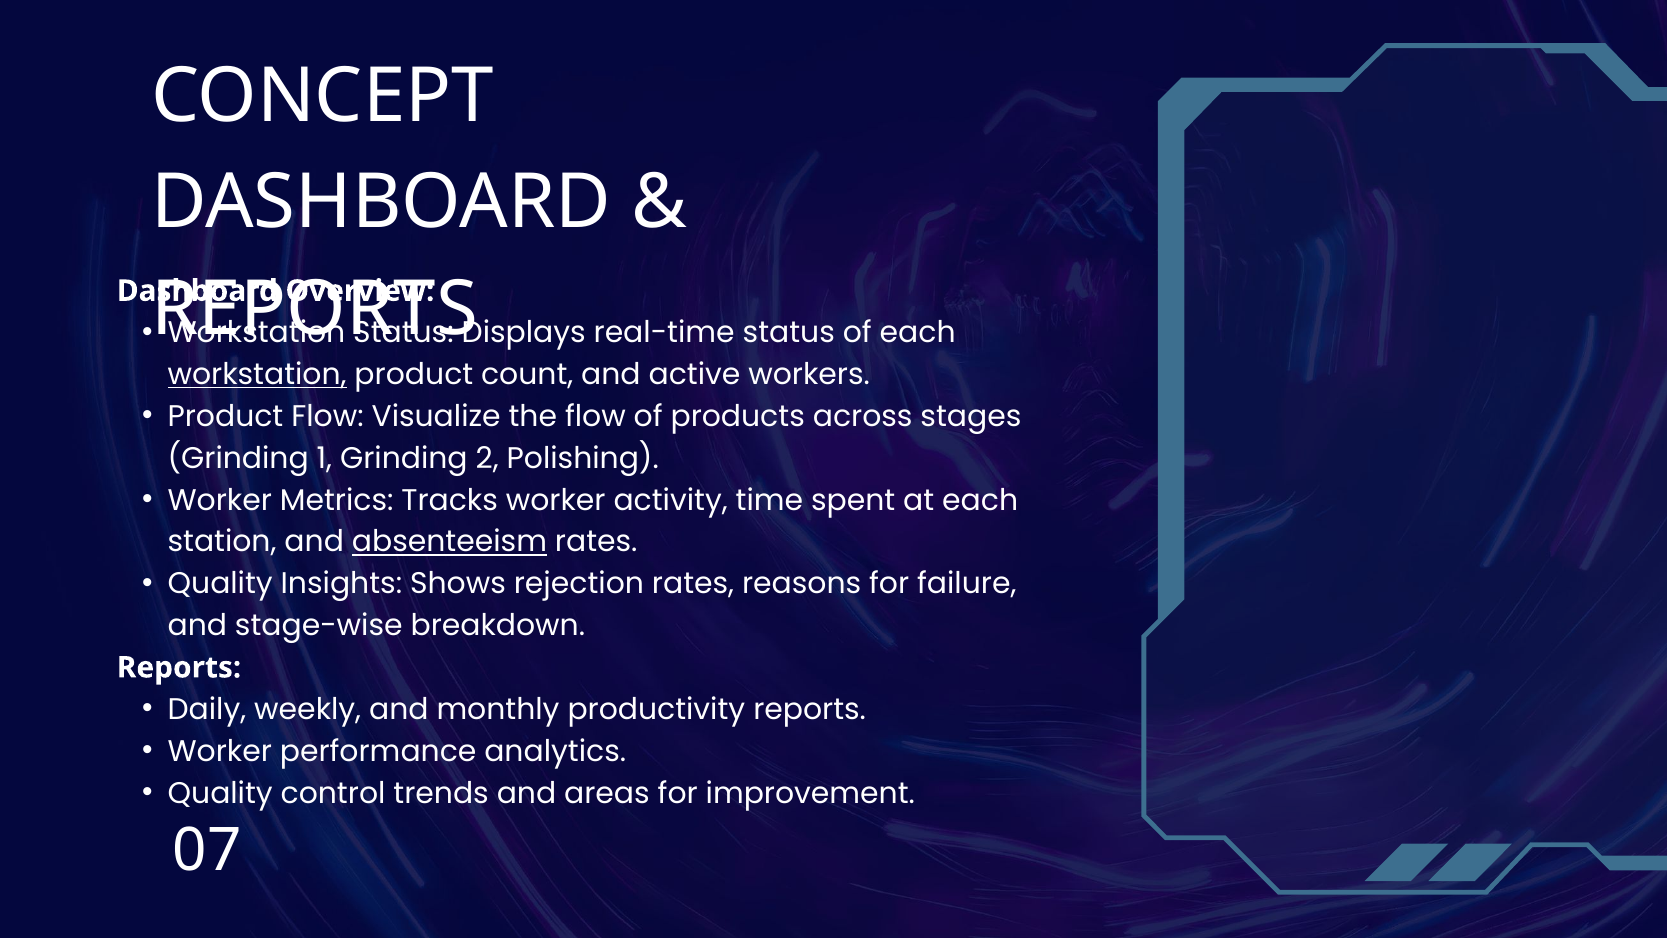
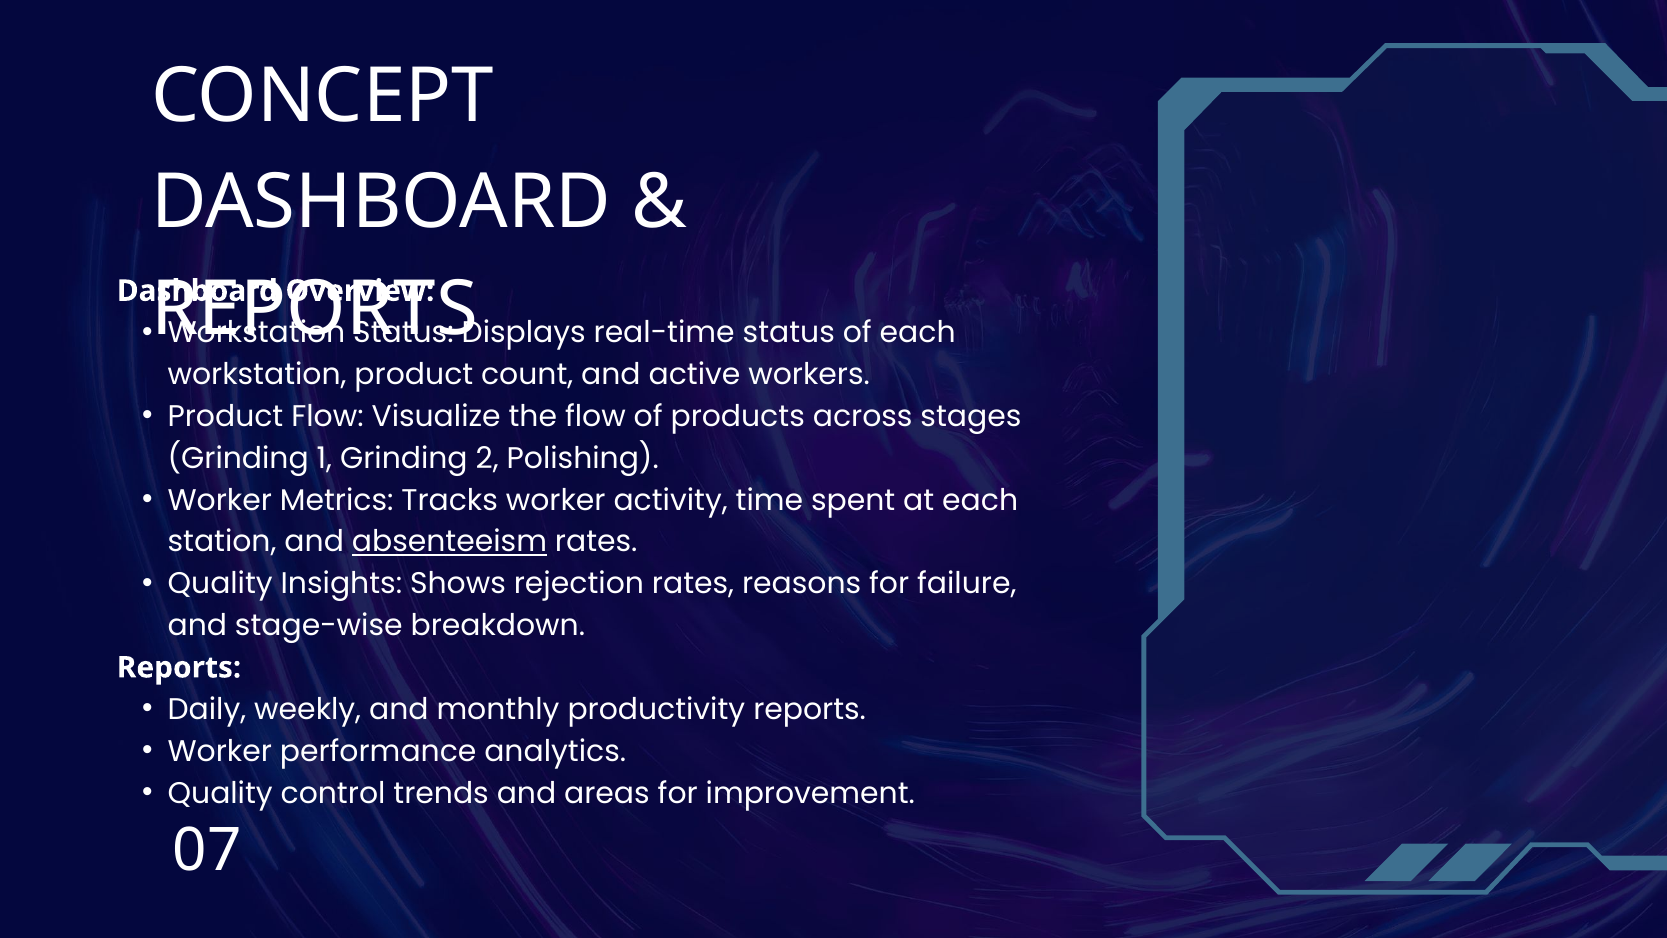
workstation at (257, 375) underline: present -> none
